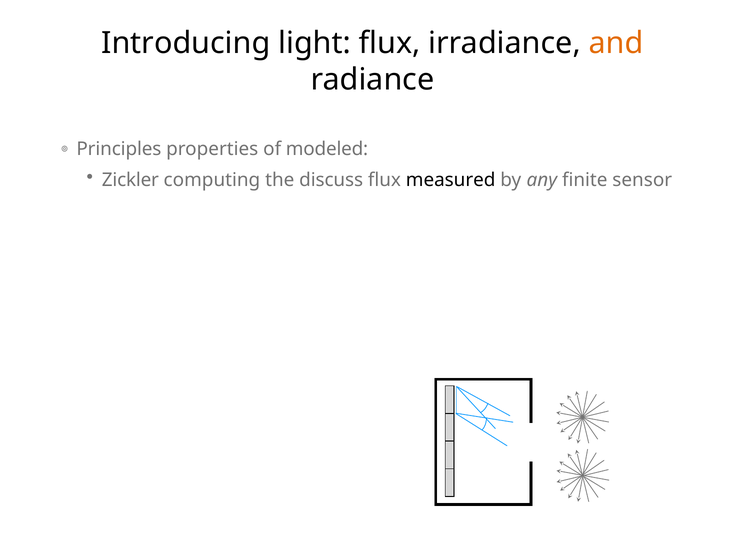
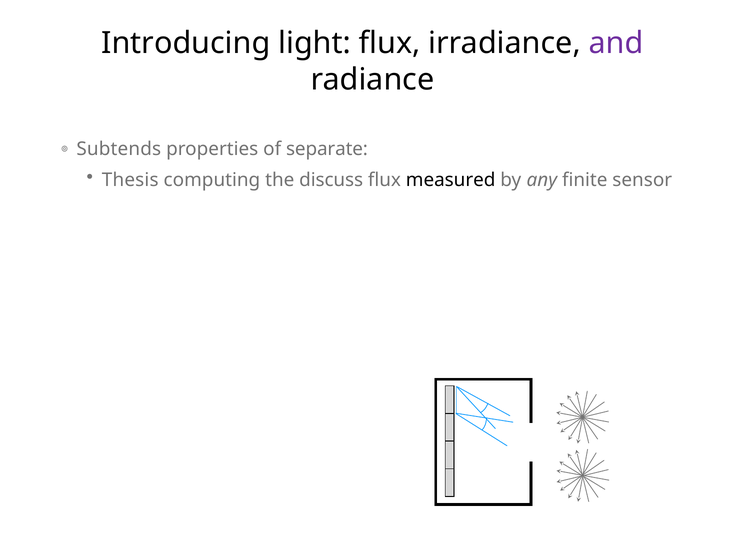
and colour: orange -> purple
Principles: Principles -> Subtends
modeled: modeled -> separate
Zickler: Zickler -> Thesis
